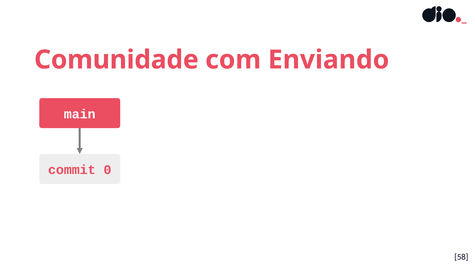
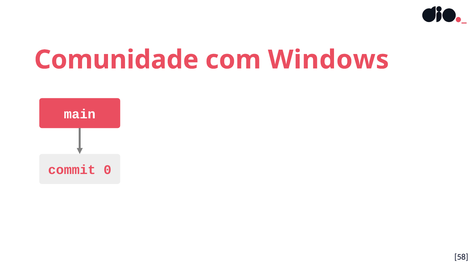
Enviando: Enviando -> Windows
